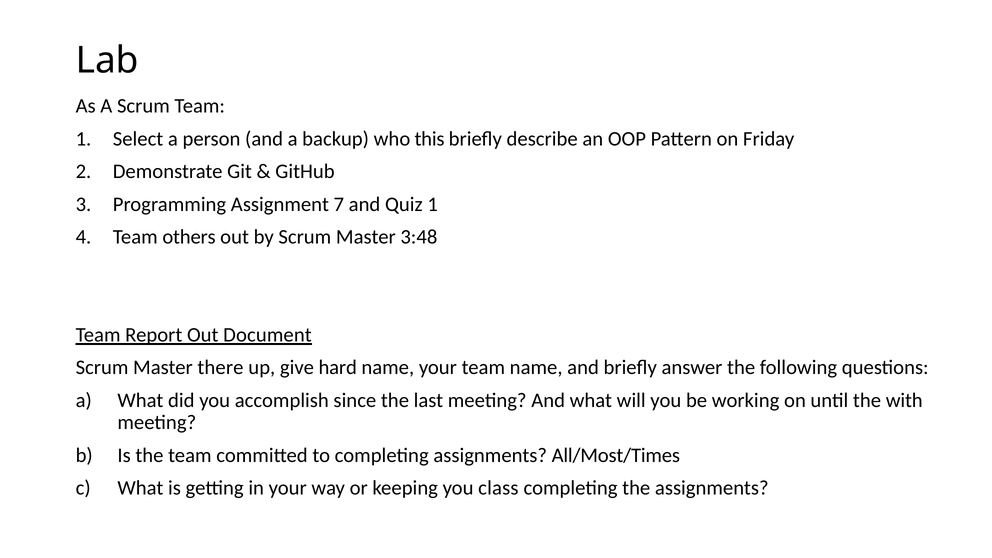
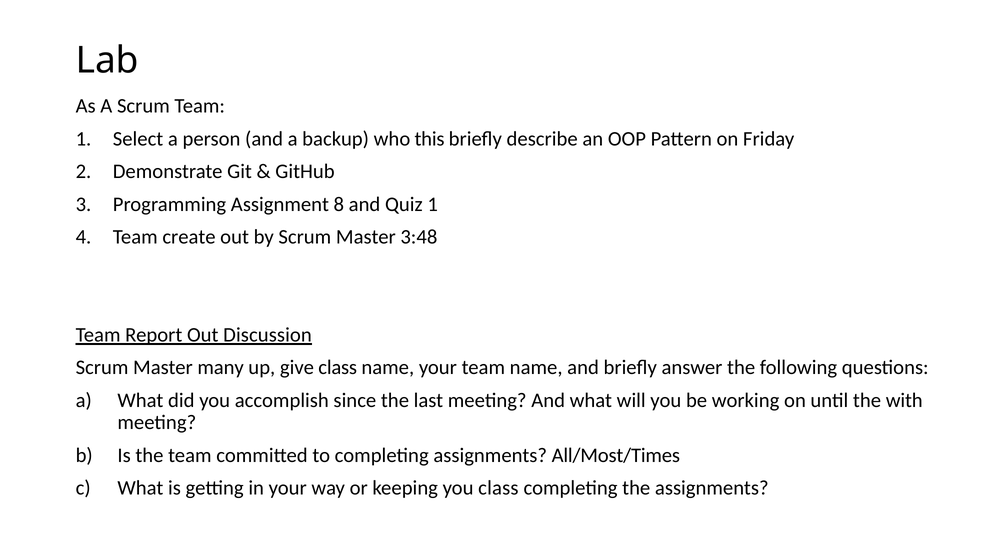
7: 7 -> 8
others: others -> create
Document: Document -> Discussion
there: there -> many
give hard: hard -> class
